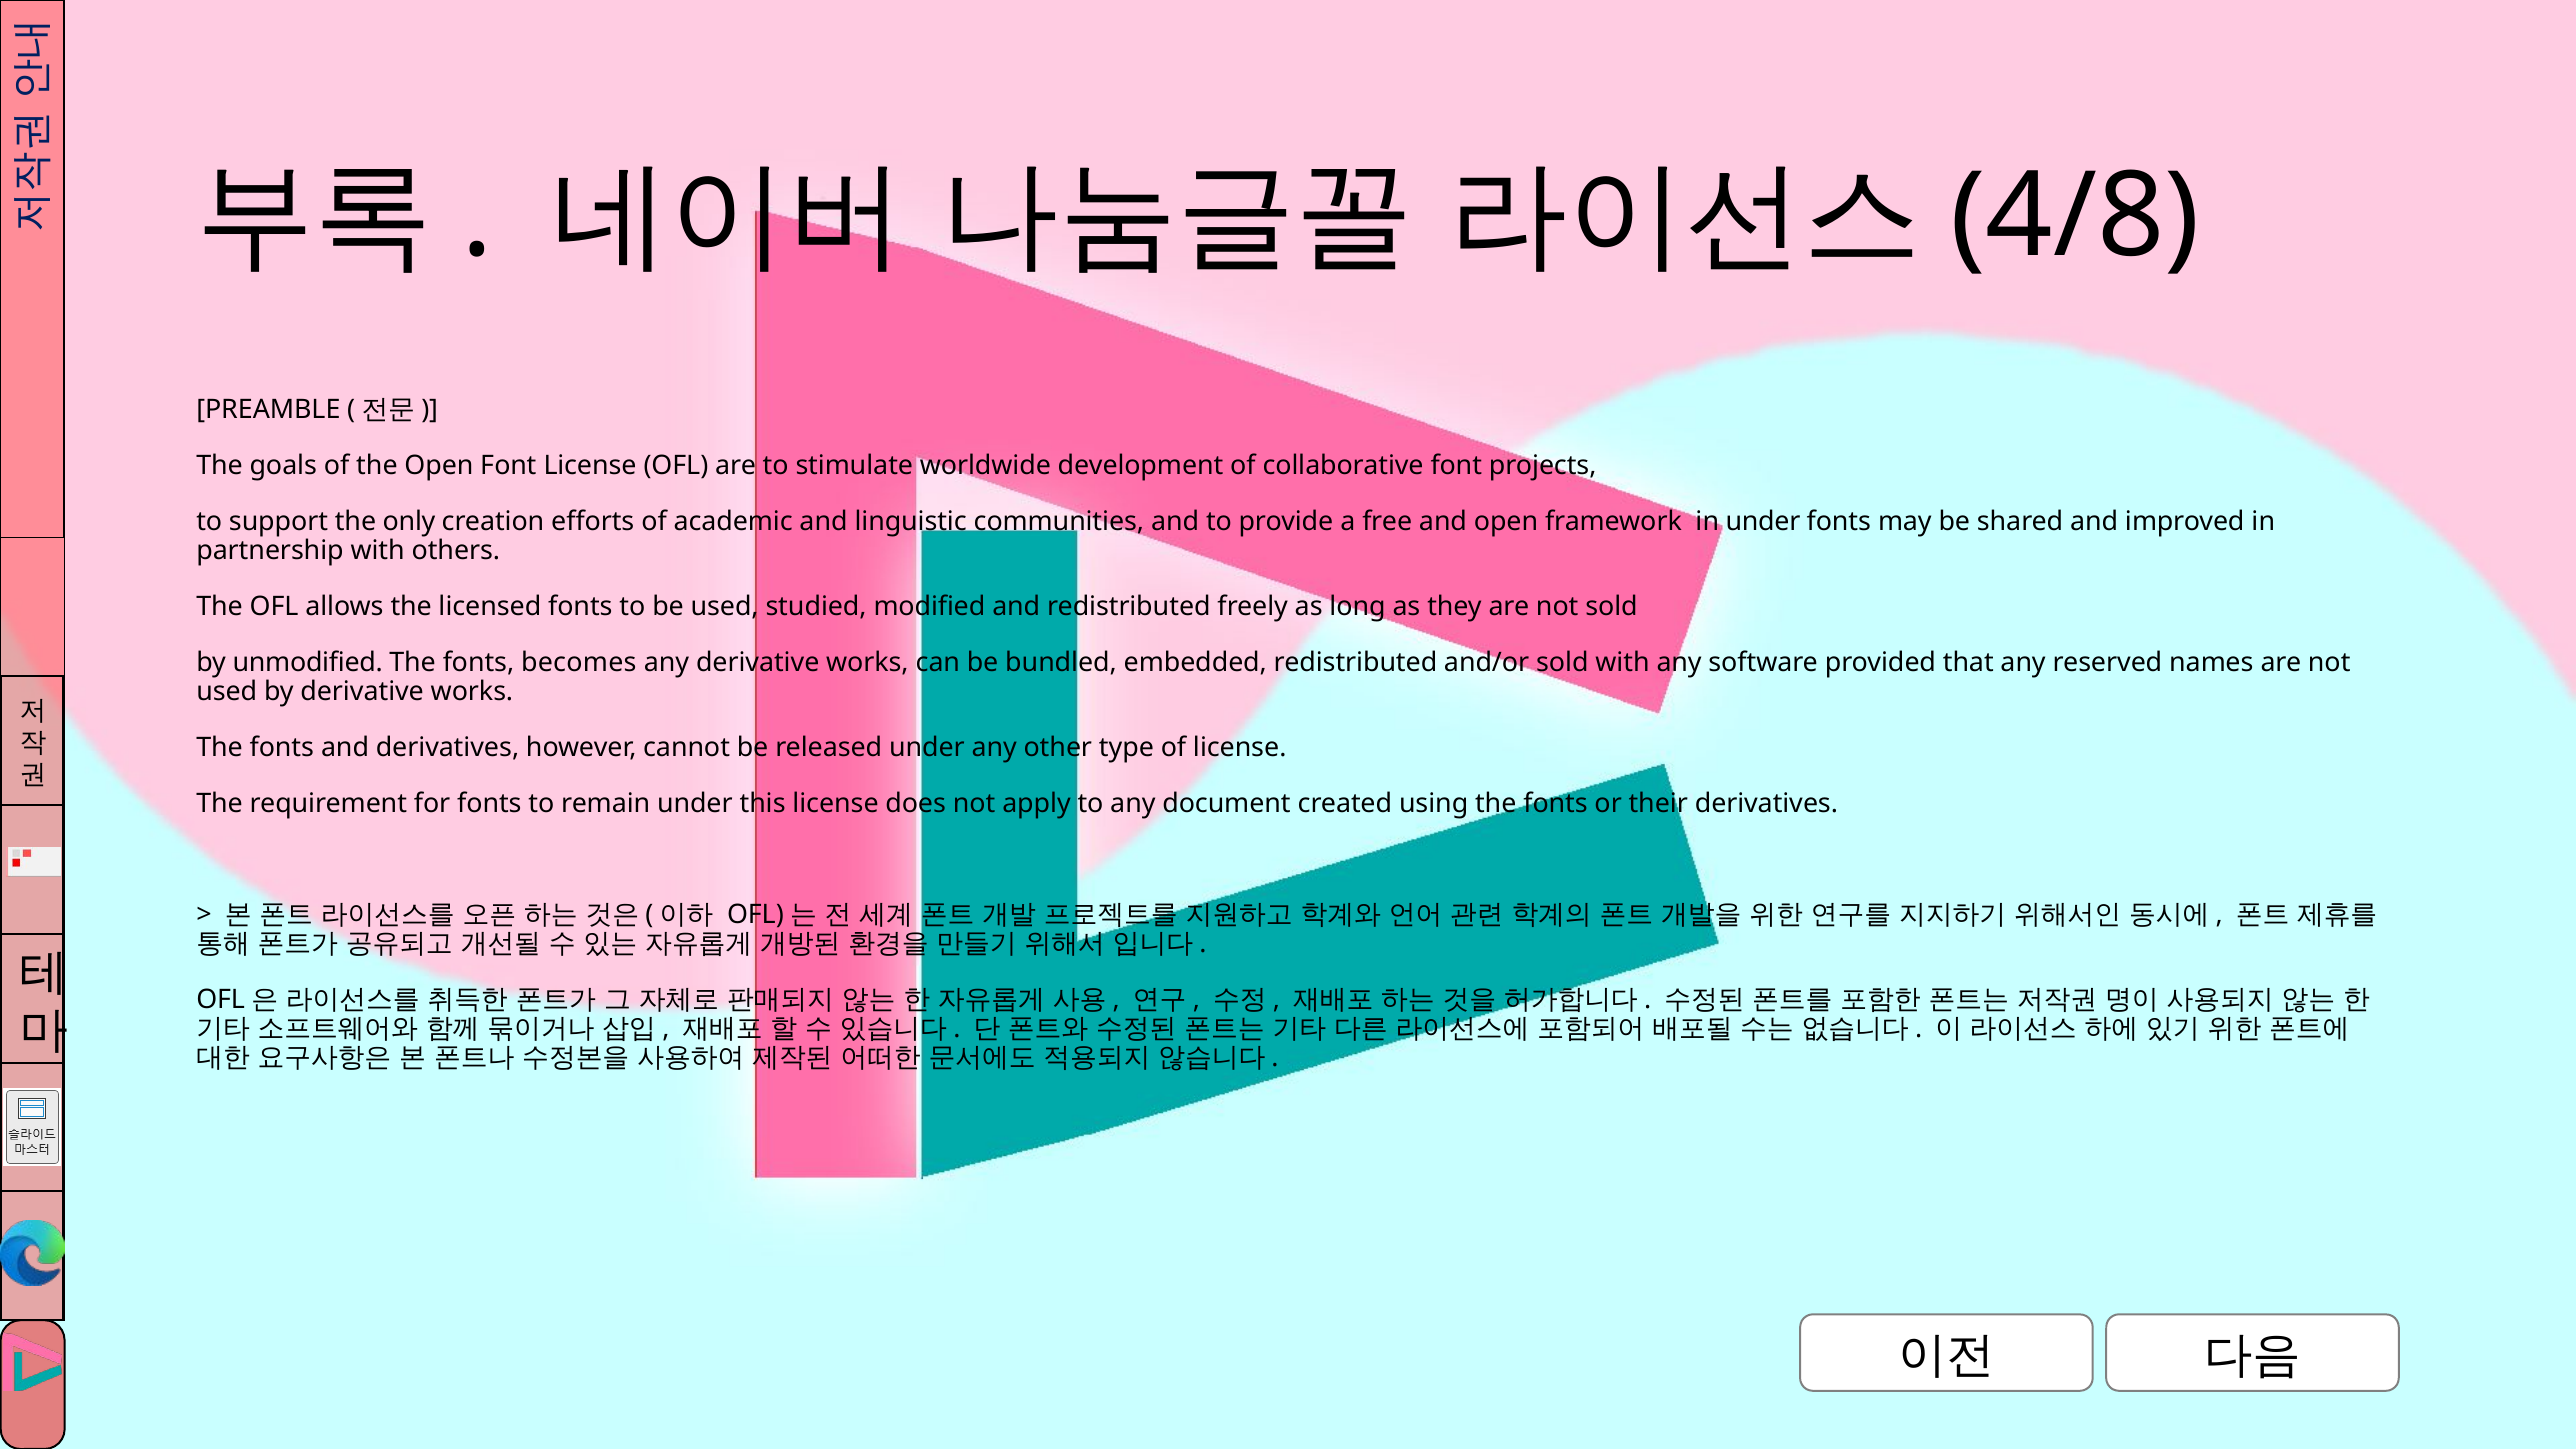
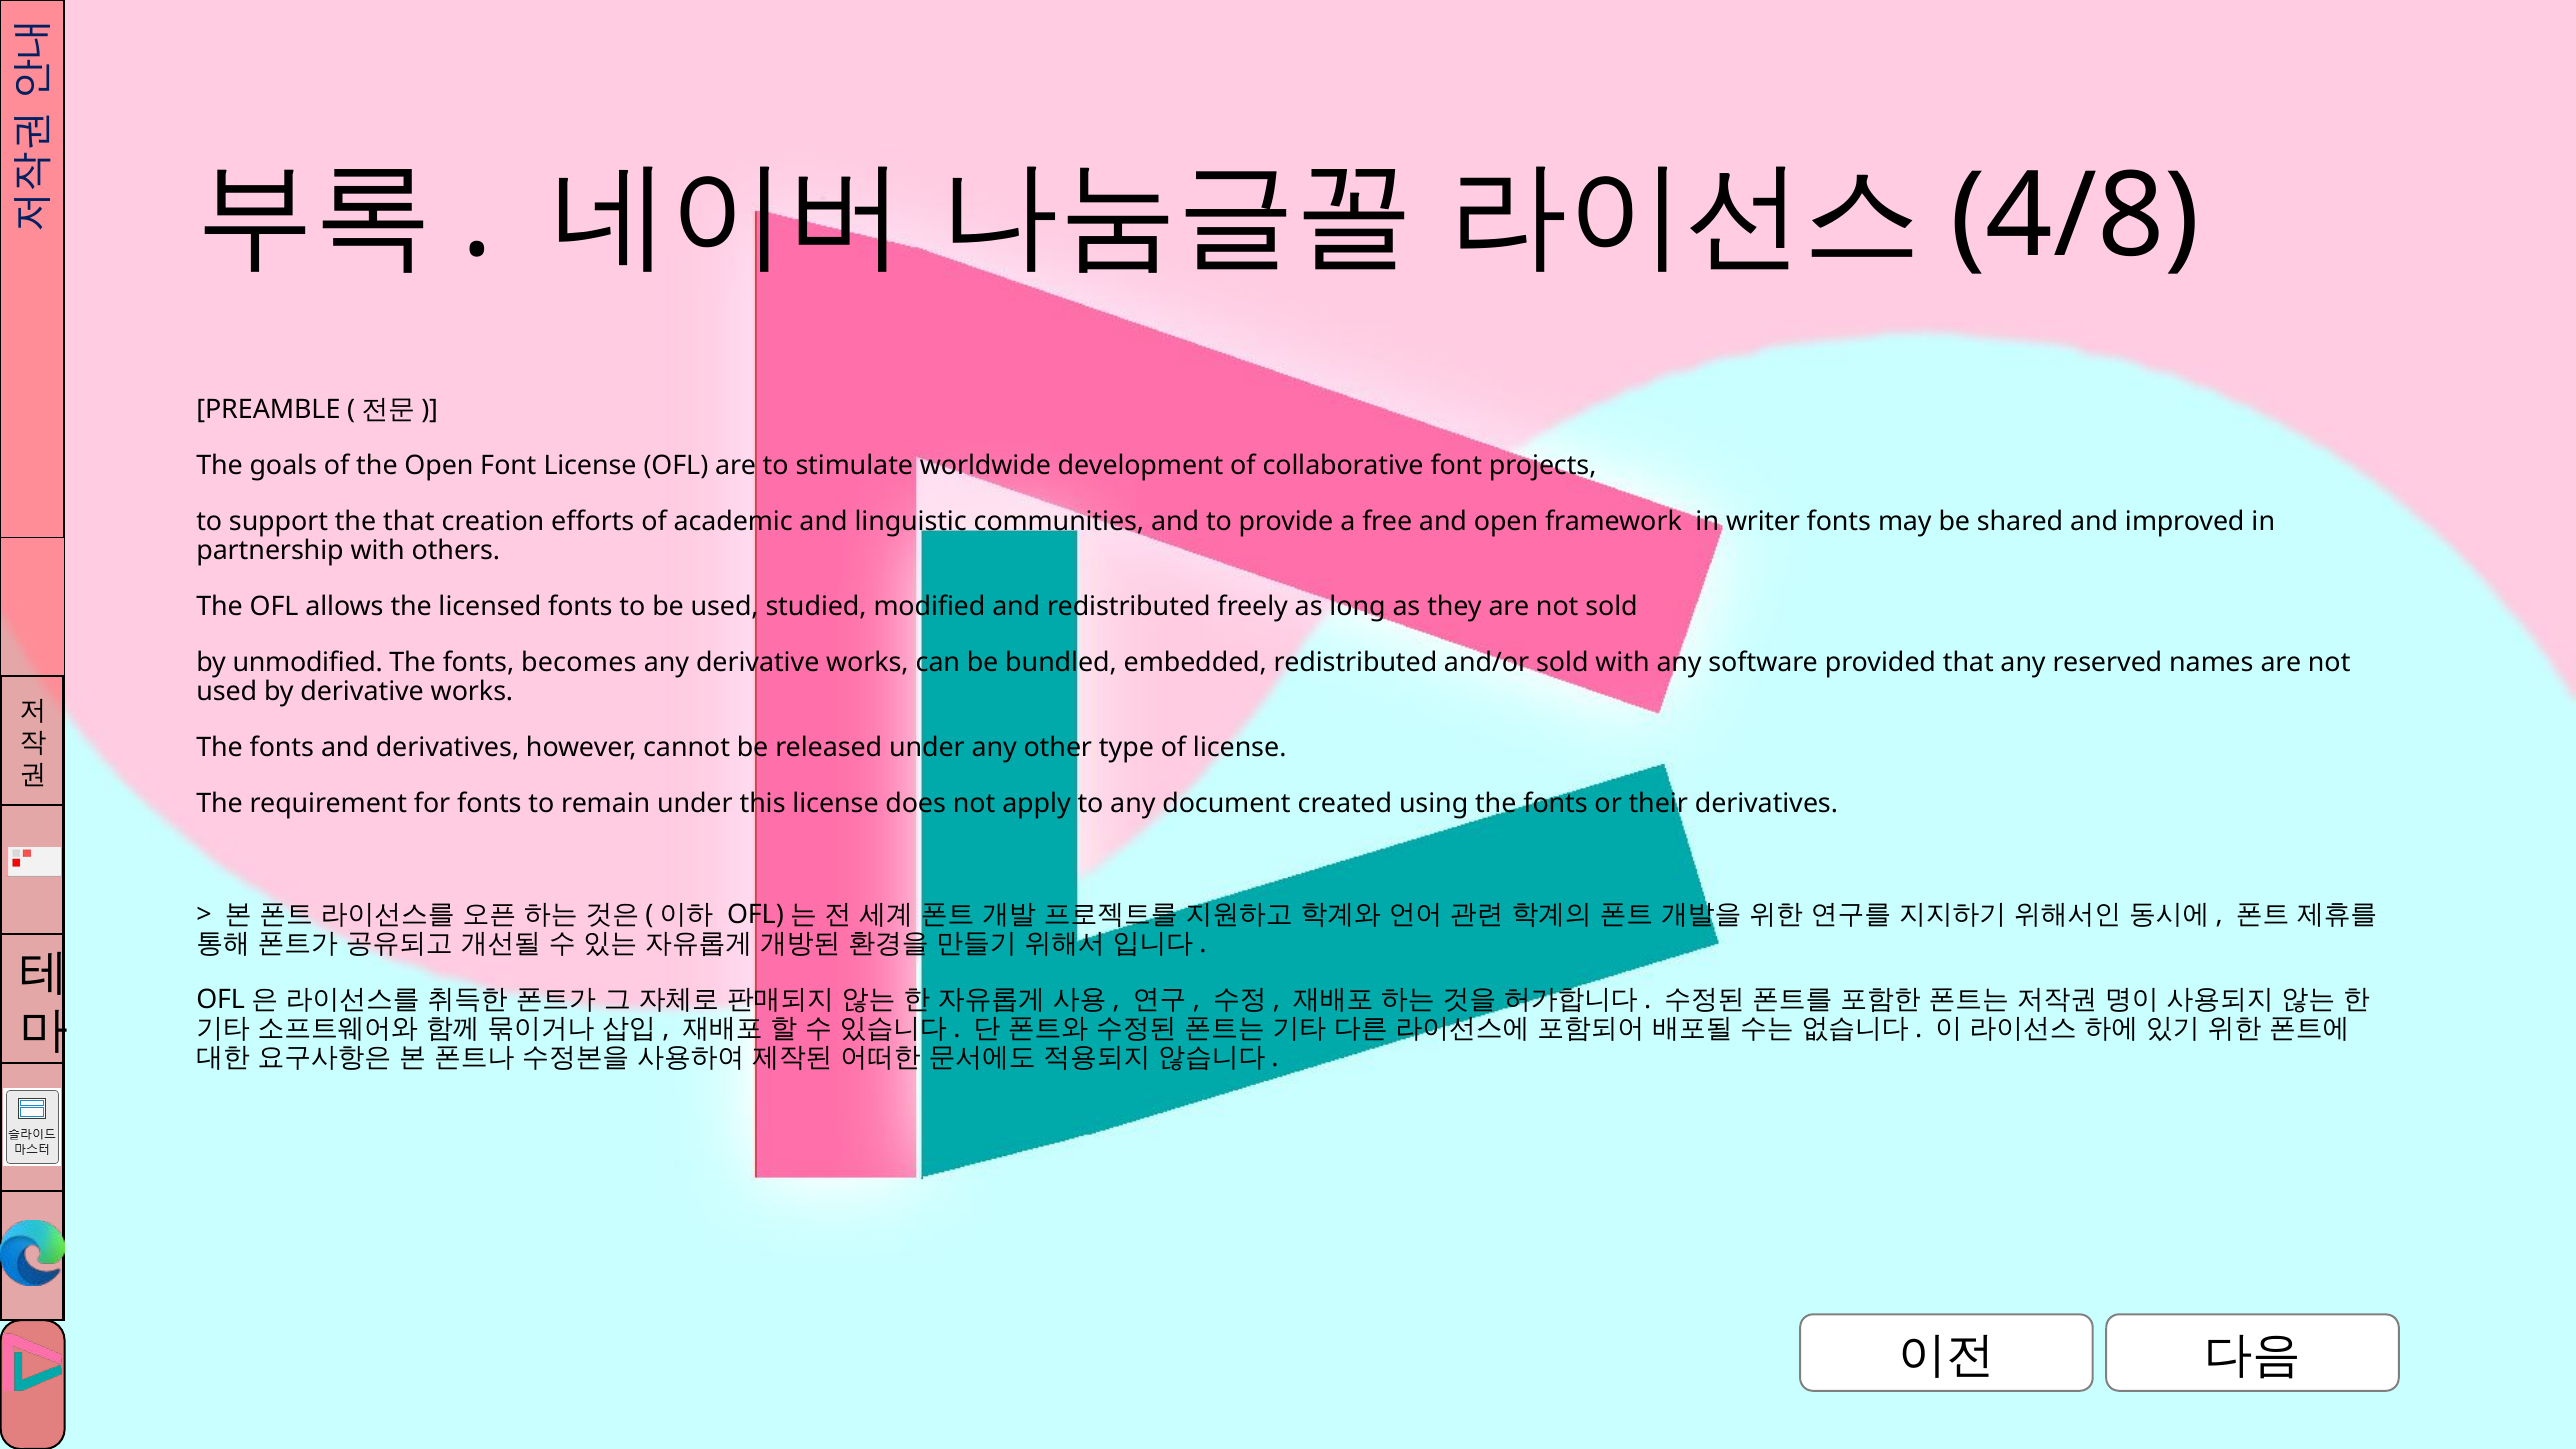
the only: only -> that
in under: under -> writer
